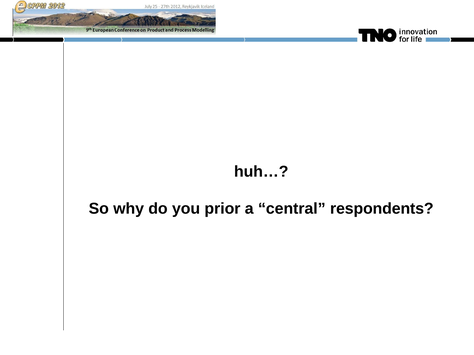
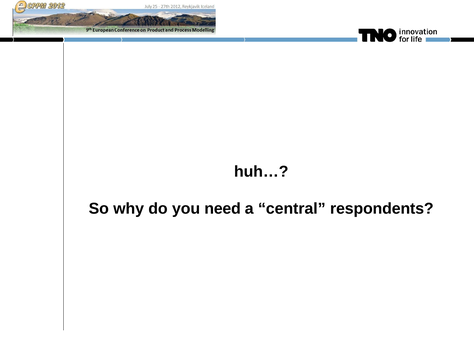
prior: prior -> need
